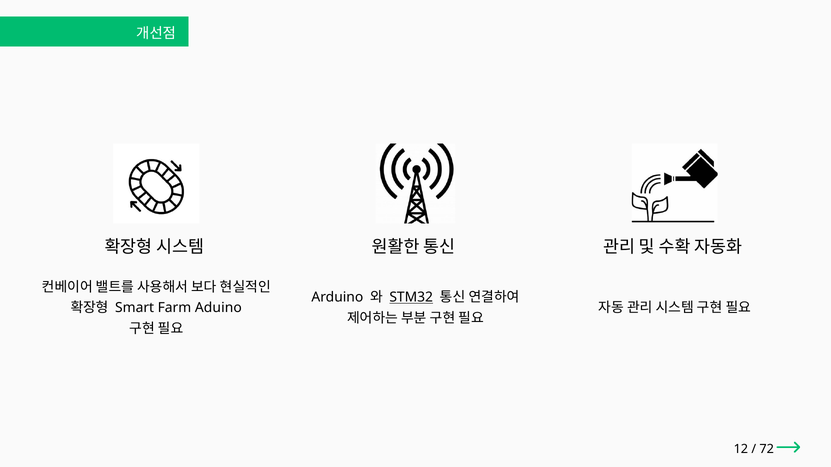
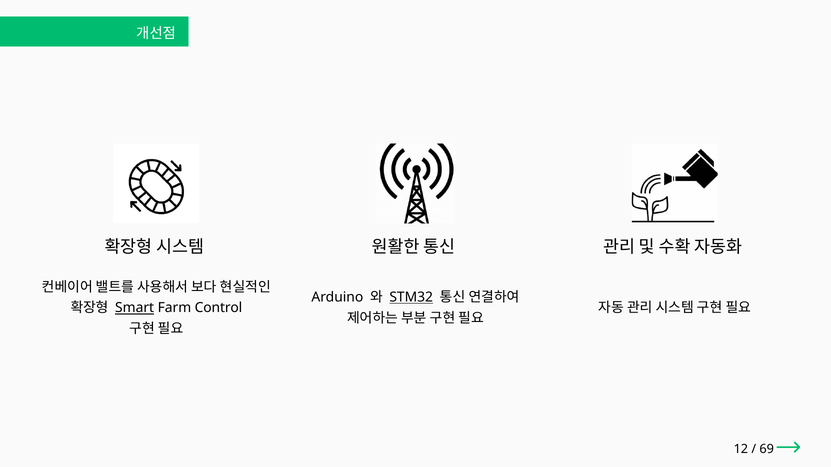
Smart underline: none -> present
Aduino: Aduino -> Control
72: 72 -> 69
